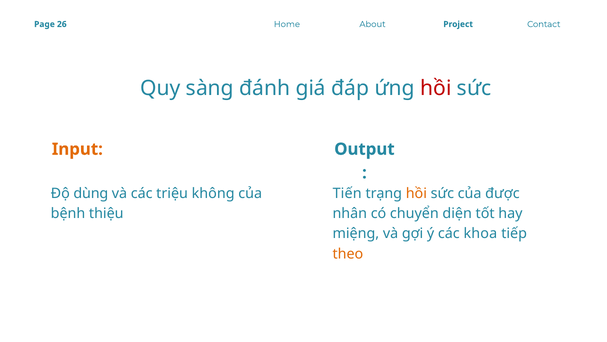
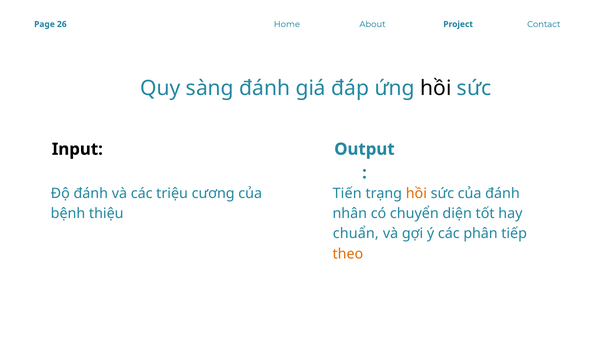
hồi at (436, 88) colour: red -> black
Input colour: orange -> black
Độ dùng: dùng -> đánh
không: không -> cương
của được: được -> đánh
miệng: miệng -> chuẩn
khoa: khoa -> phân
